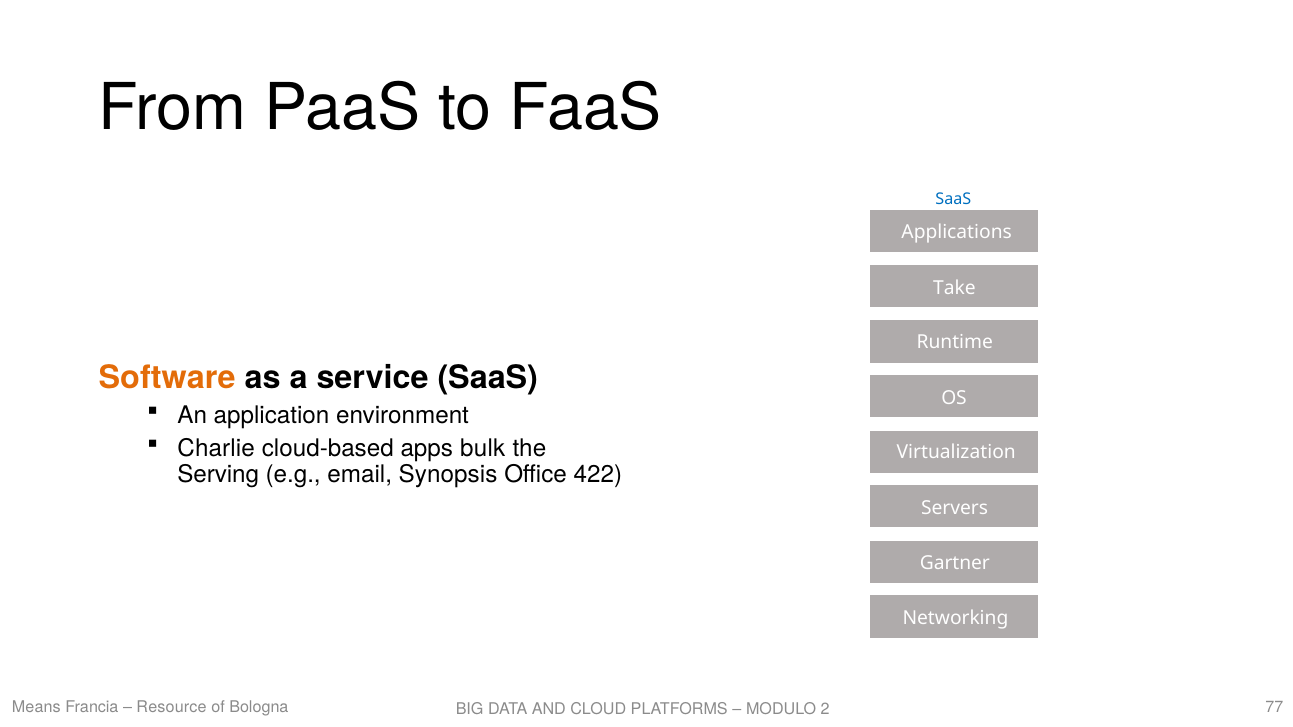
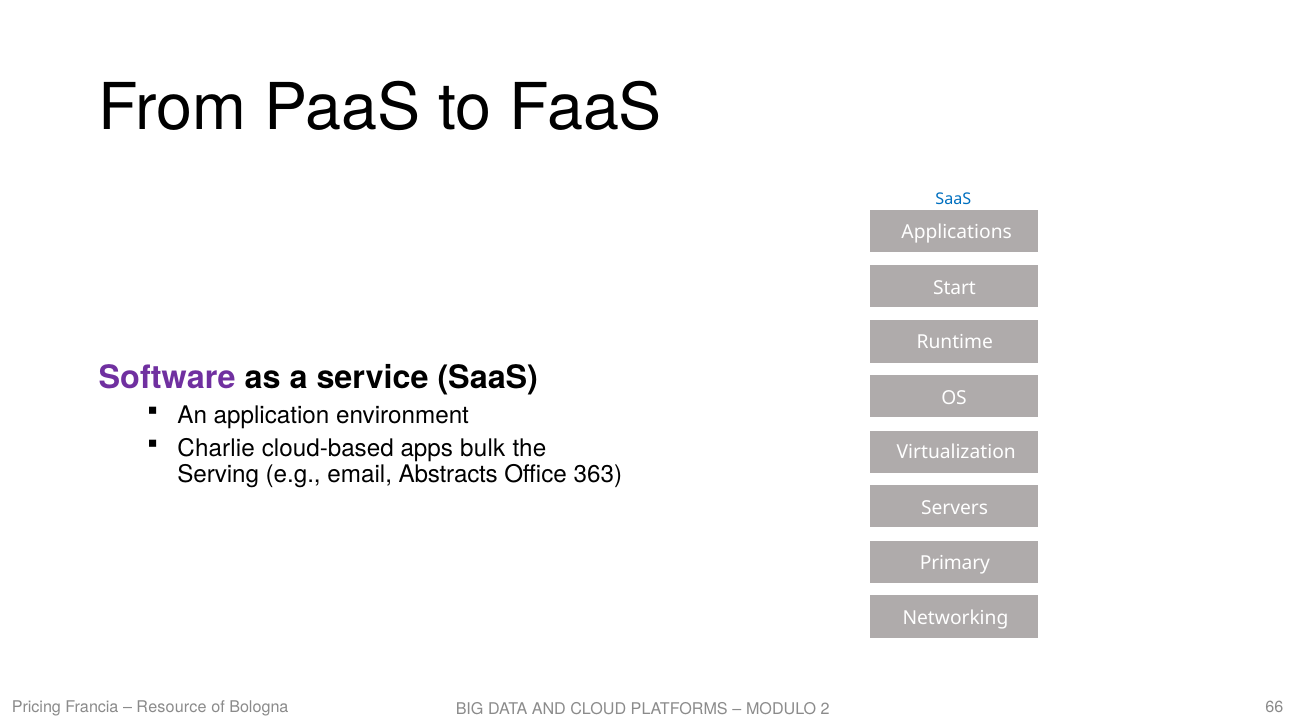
Take: Take -> Start
Software colour: orange -> purple
Synopsis: Synopsis -> Abstracts
422: 422 -> 363
Gartner: Gartner -> Primary
Means: Means -> Pricing
77: 77 -> 66
